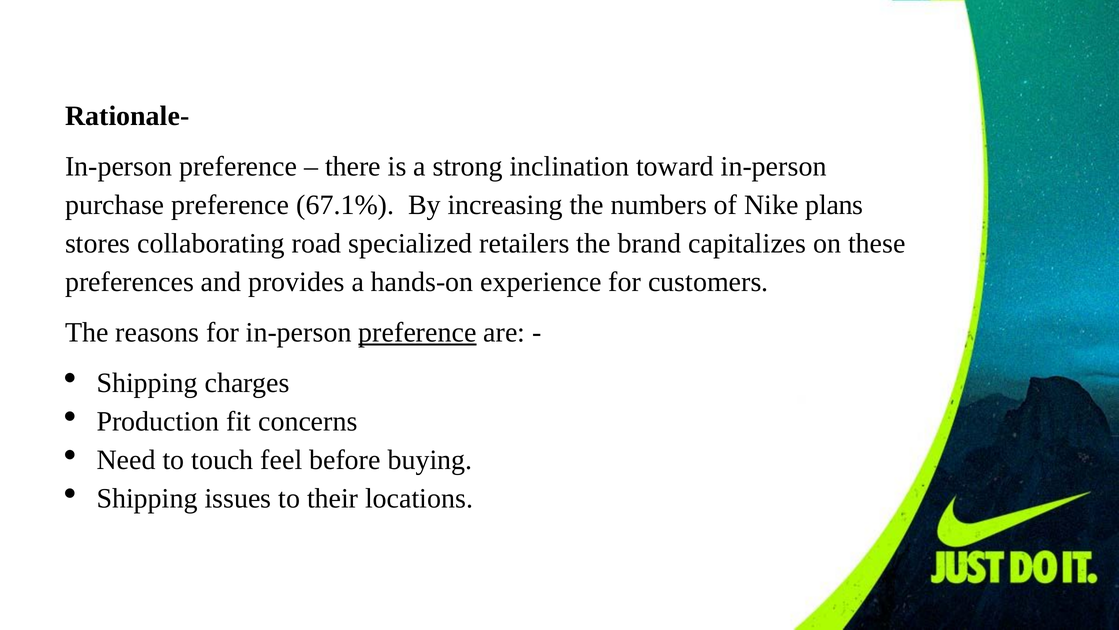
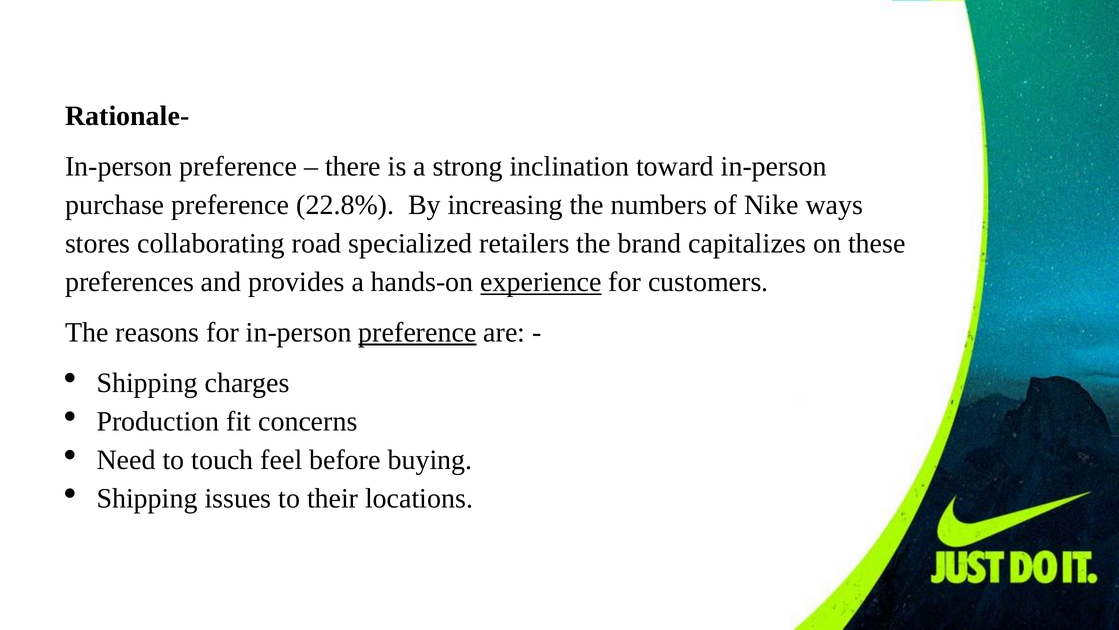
67.1%: 67.1% -> 22.8%
plans: plans -> ways
experience underline: none -> present
